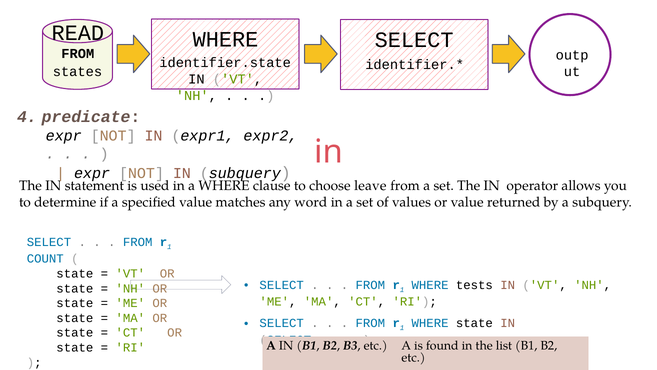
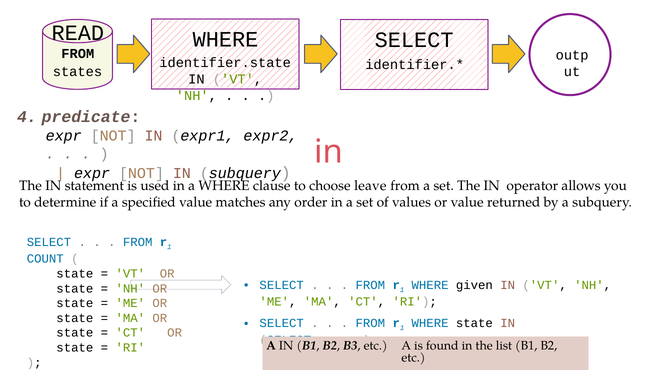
word: word -> order
tests: tests -> given
